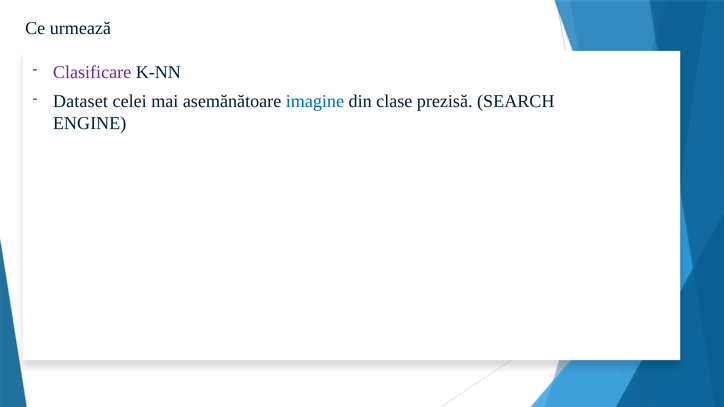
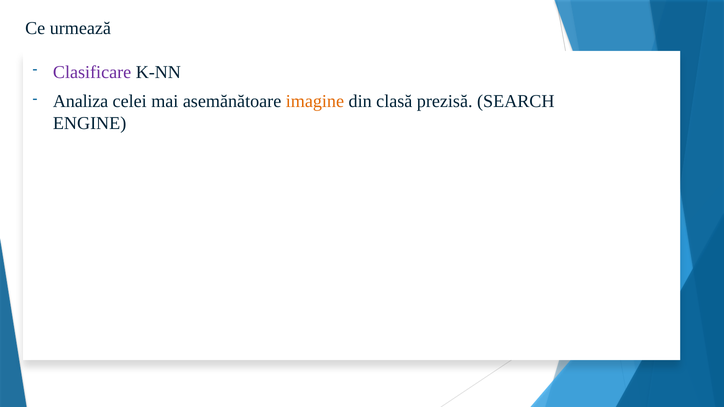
Dataset: Dataset -> Analiza
imagine colour: blue -> orange
clase: clase -> clasă
